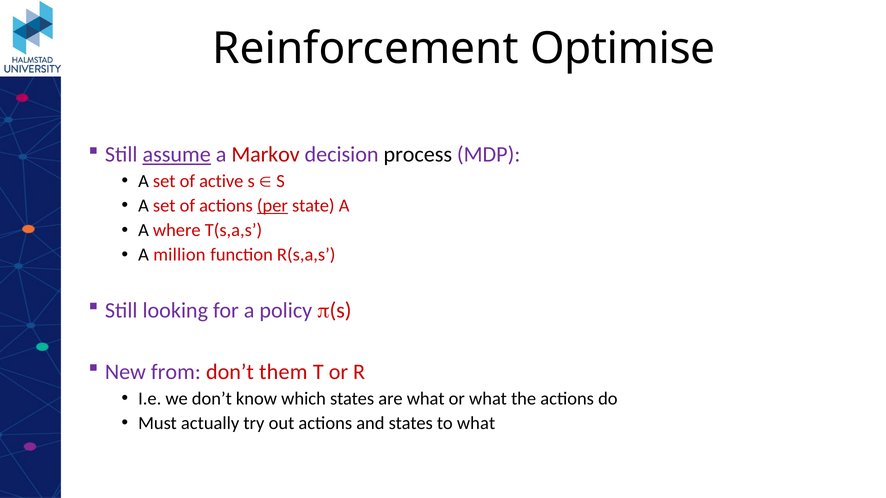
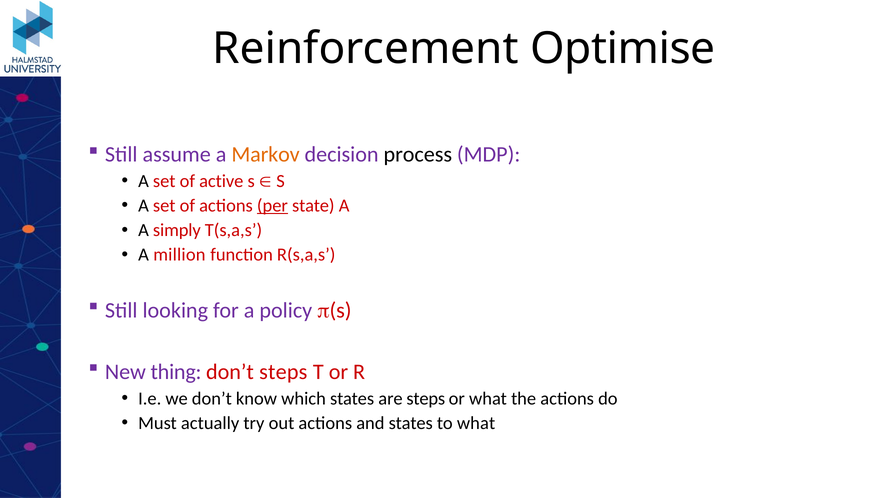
assume underline: present -> none
Markov colour: red -> orange
where: where -> simply
from: from -> thing
don’t them: them -> steps
are what: what -> steps
